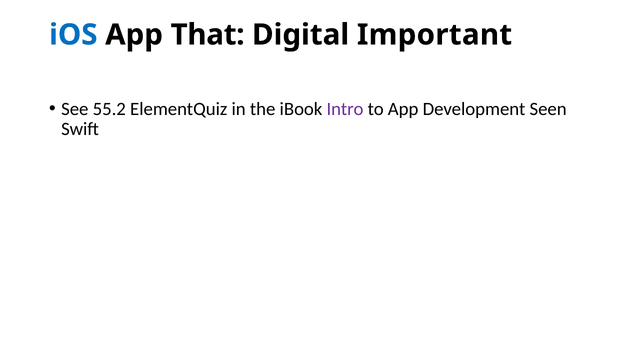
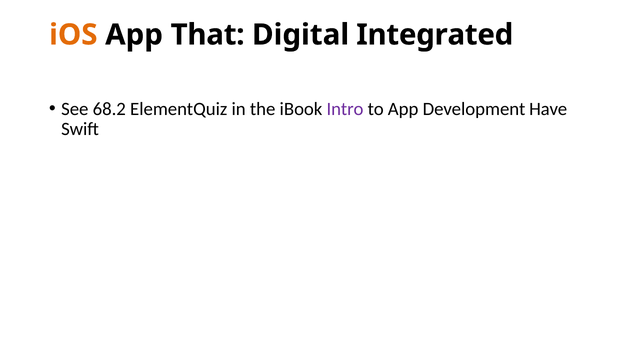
iOS colour: blue -> orange
Important: Important -> Integrated
55.2: 55.2 -> 68.2
Seen: Seen -> Have
